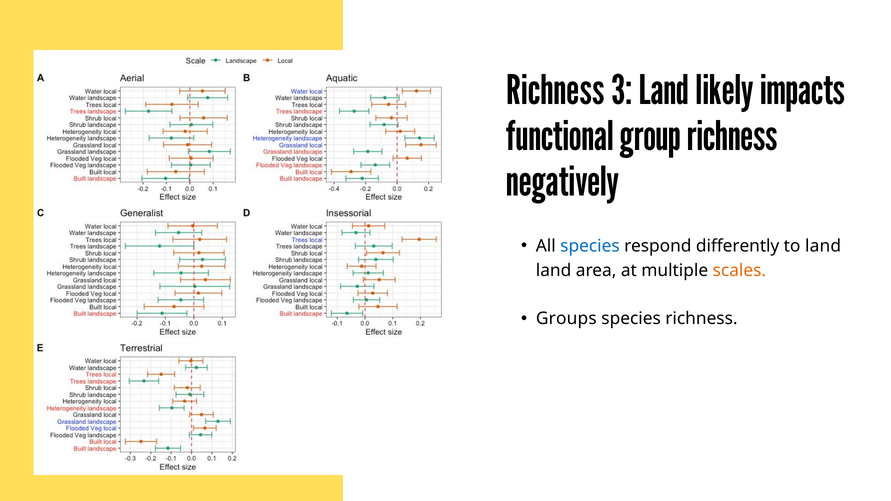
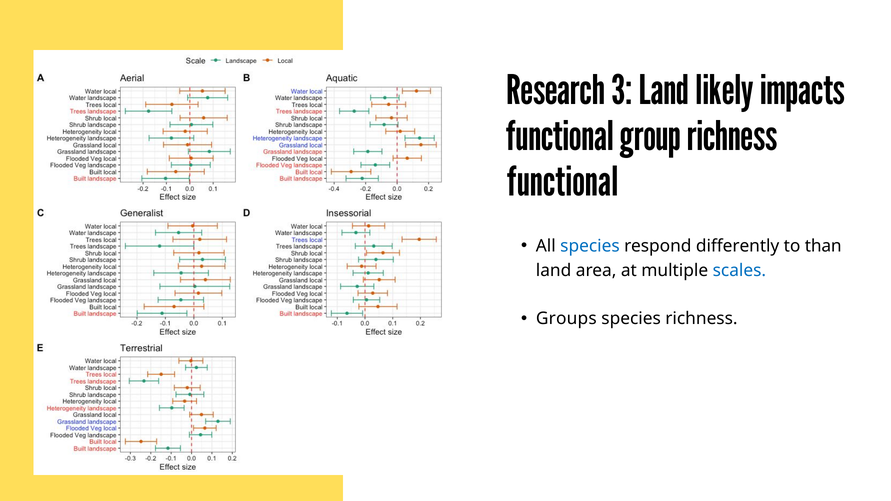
Richness at (555, 91): Richness -> Research
negatively at (563, 182): negatively -> functional
to land: land -> than
scales colour: orange -> blue
